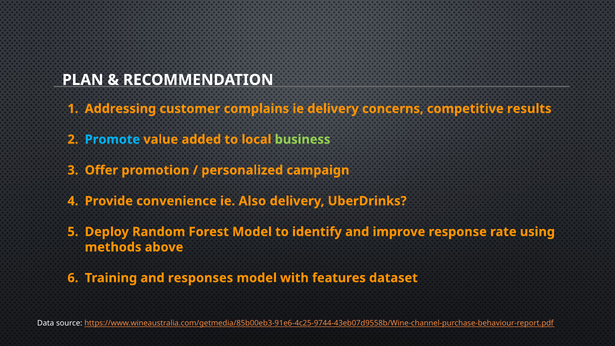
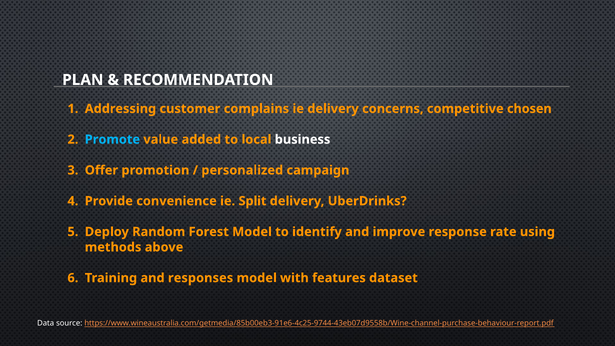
results: results -> chosen
business colour: light green -> white
Also: Also -> Split
